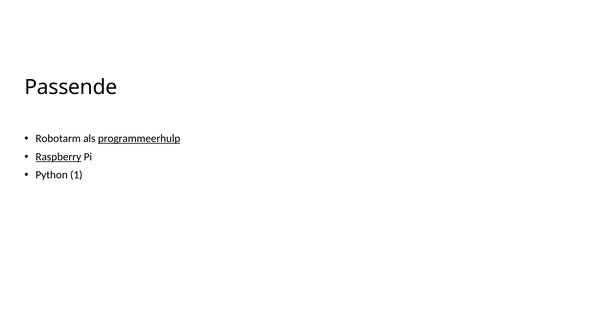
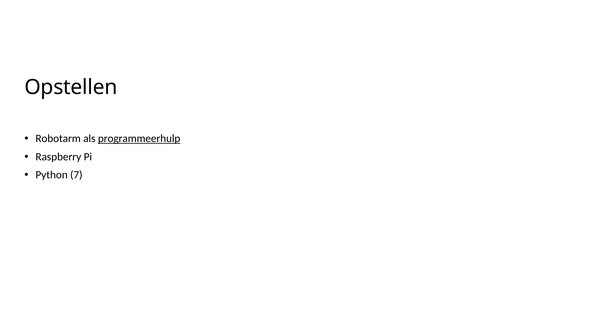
Passende: Passende -> Opstellen
Raspberry underline: present -> none
1: 1 -> 7
